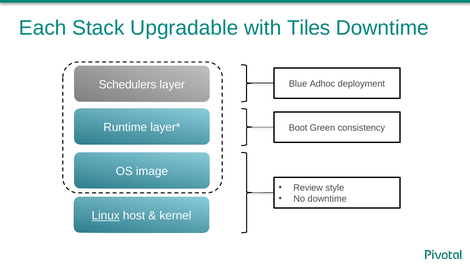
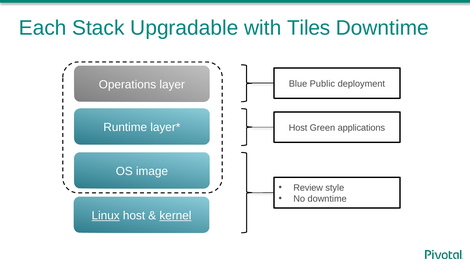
Schedulers: Schedulers -> Operations
Adhoc: Adhoc -> Public
Boot at (298, 127): Boot -> Host
consistency: consistency -> applications
kernel underline: none -> present
